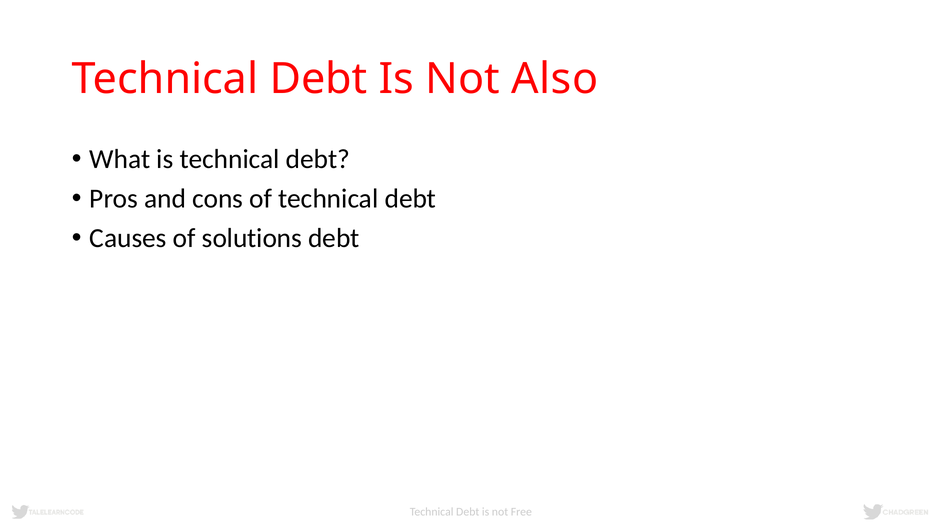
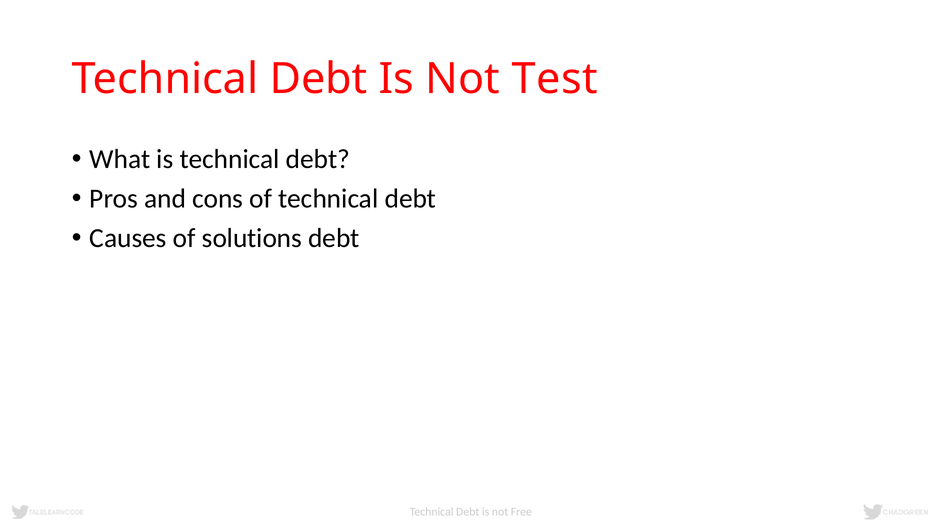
Also: Also -> Test
